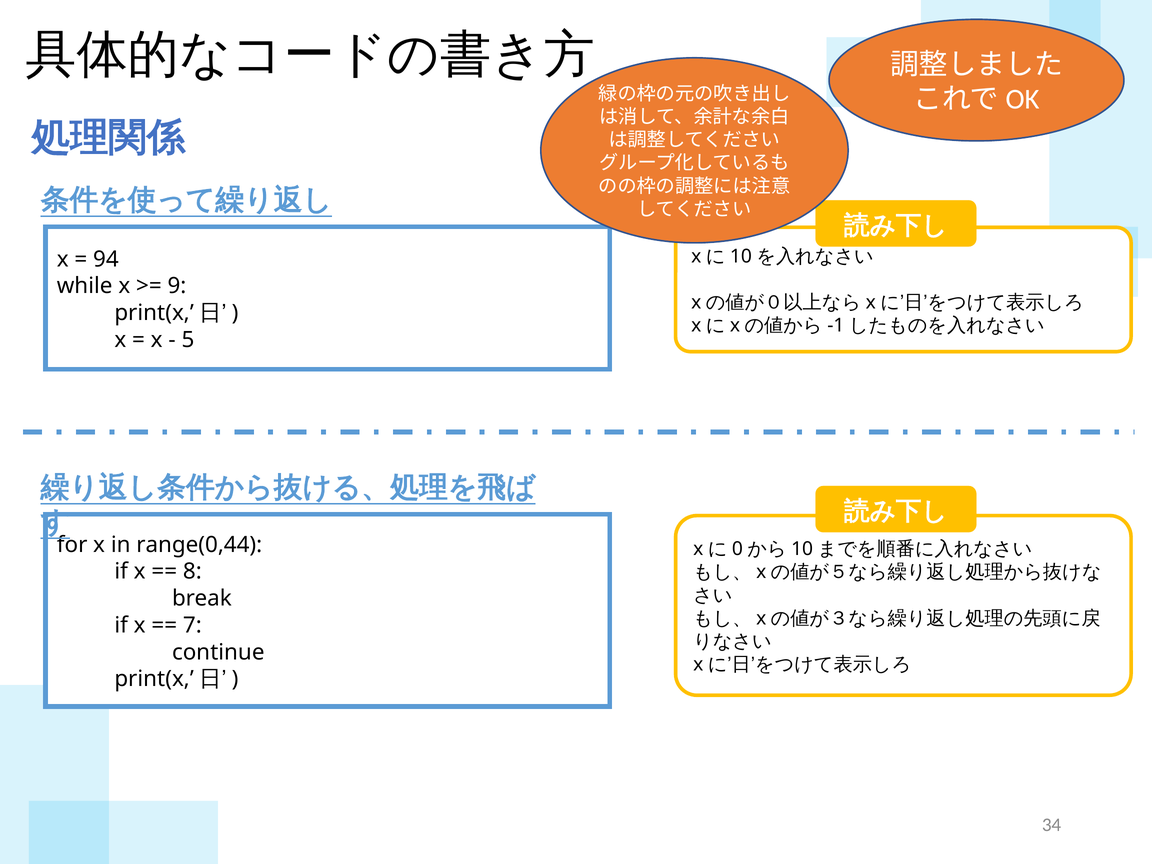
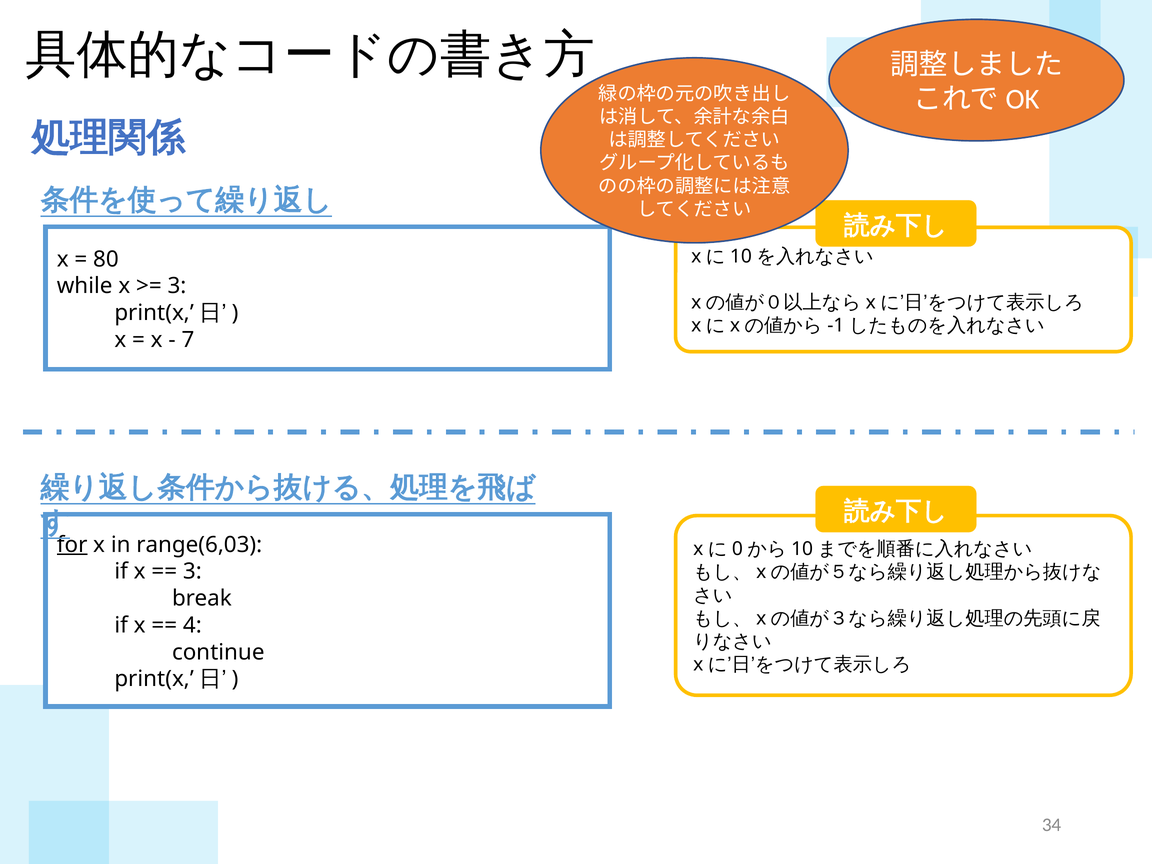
94: 94 -> 80
9 at (177, 286): 9 -> 3
5: 5 -> 7
for underline: none -> present
range(0,44: range(0,44 -> range(6,03
8 at (192, 572): 8 -> 3
7: 7 -> 4
